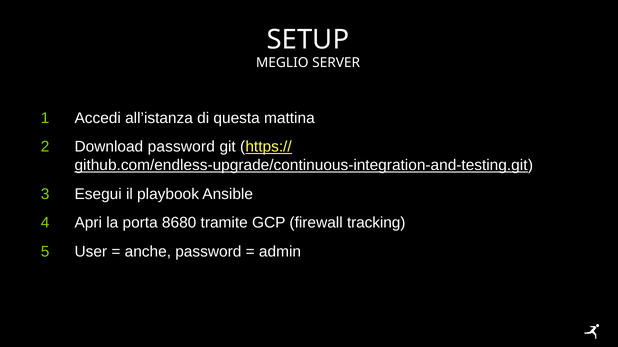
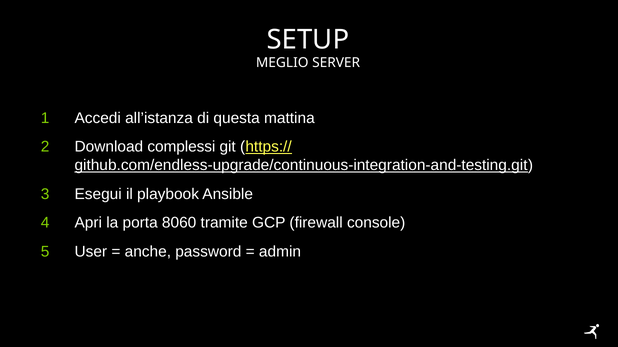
Download password: password -> complessi
8680: 8680 -> 8060
tracking: tracking -> console
